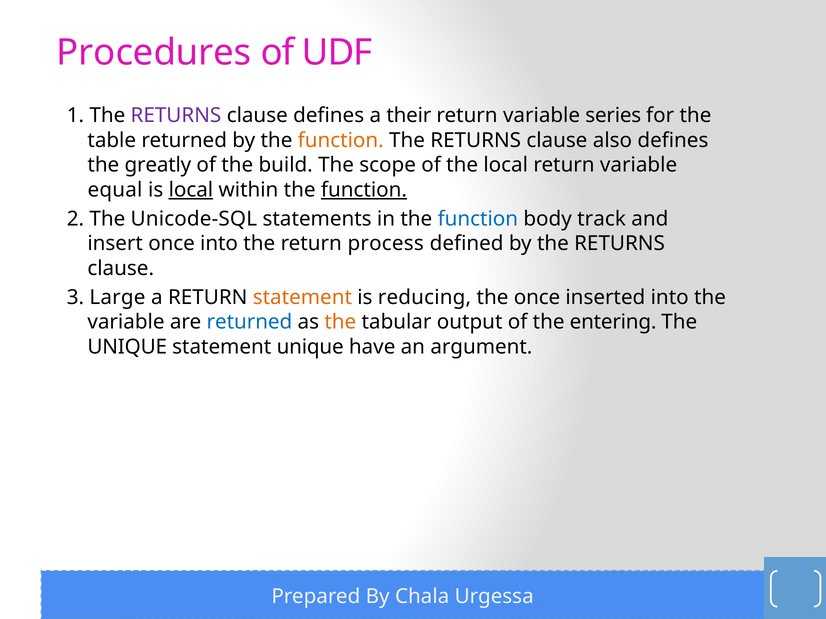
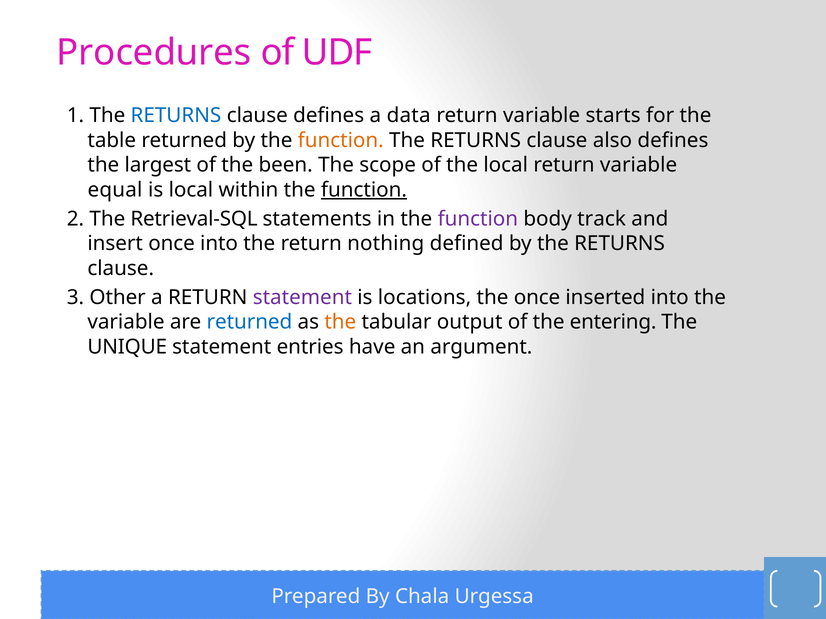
RETURNS at (176, 116) colour: purple -> blue
their: their -> data
series: series -> starts
greatly: greatly -> largest
build: build -> been
local at (191, 190) underline: present -> none
Unicode-SQL: Unicode-SQL -> Retrieval-SQL
function at (478, 219) colour: blue -> purple
process: process -> nothing
Large: Large -> Other
statement at (302, 297) colour: orange -> purple
reducing: reducing -> locations
statement unique: unique -> entries
